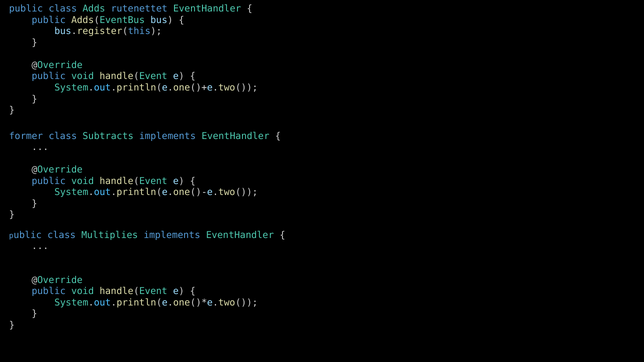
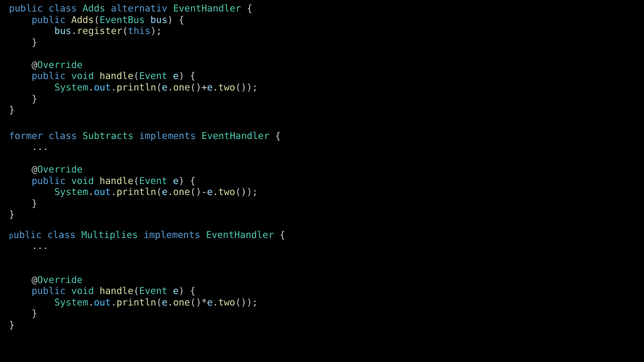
rutenettet: rutenettet -> alternativ
